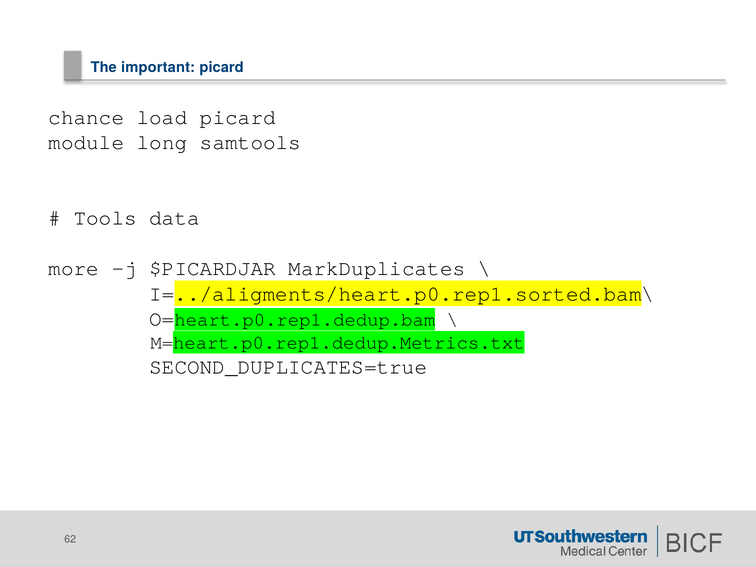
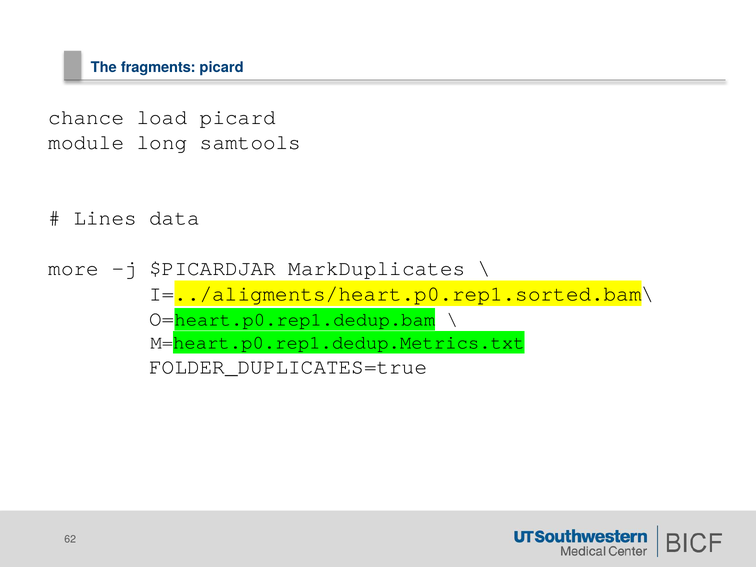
important: important -> fragments
Tools: Tools -> Lines
SECOND_DUPLICATES=true: SECOND_DUPLICATES=true -> FOLDER_DUPLICATES=true
